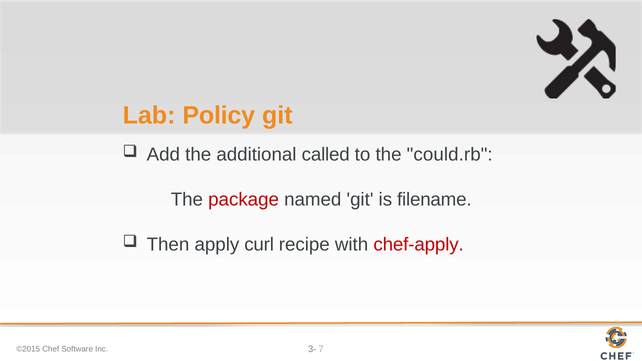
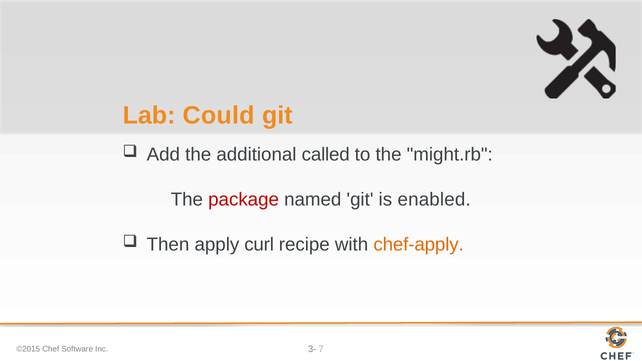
Policy: Policy -> Could
could.rb: could.rb -> might.rb
filename: filename -> enabled
chef-apply colour: red -> orange
